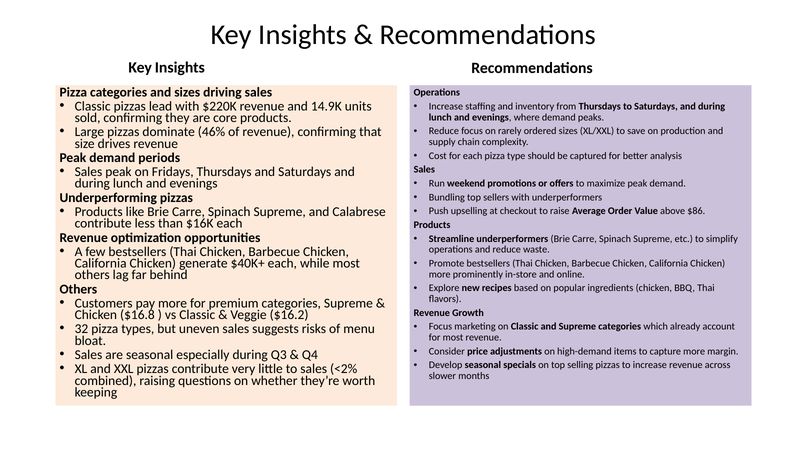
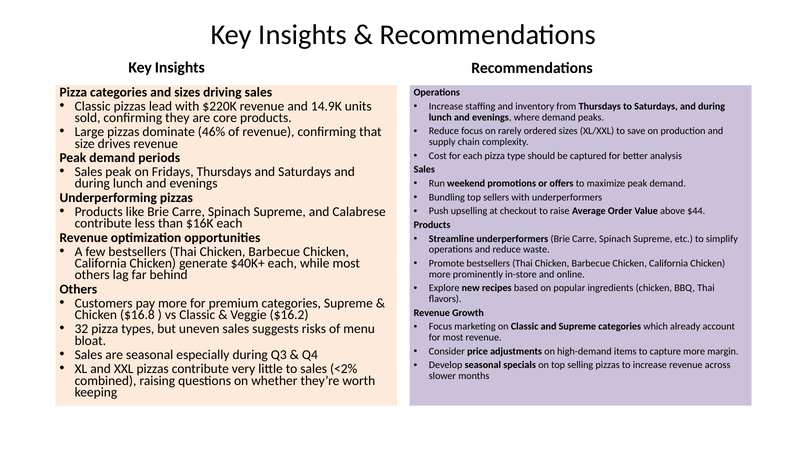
$86: $86 -> $44
